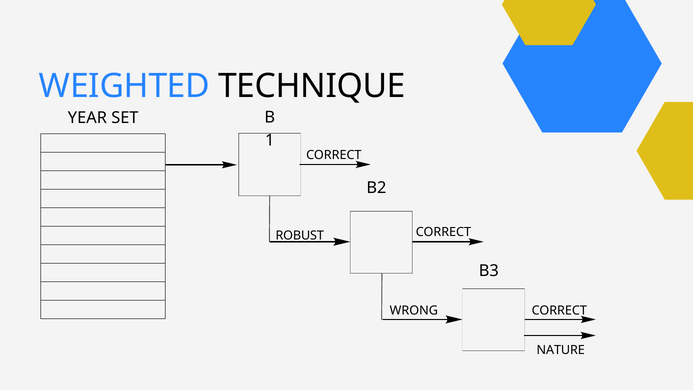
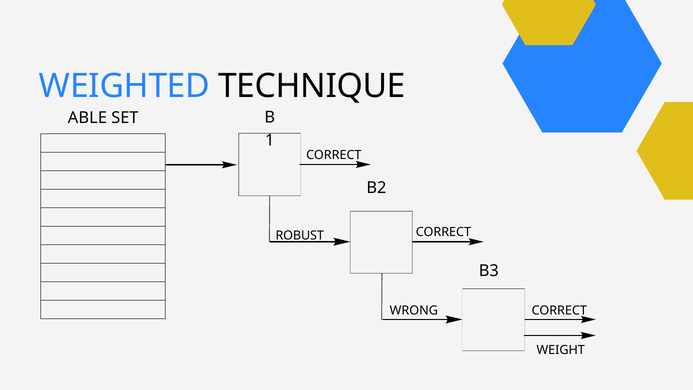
YEAR: YEAR -> ABLE
NATURE: NATURE -> WEIGHT
